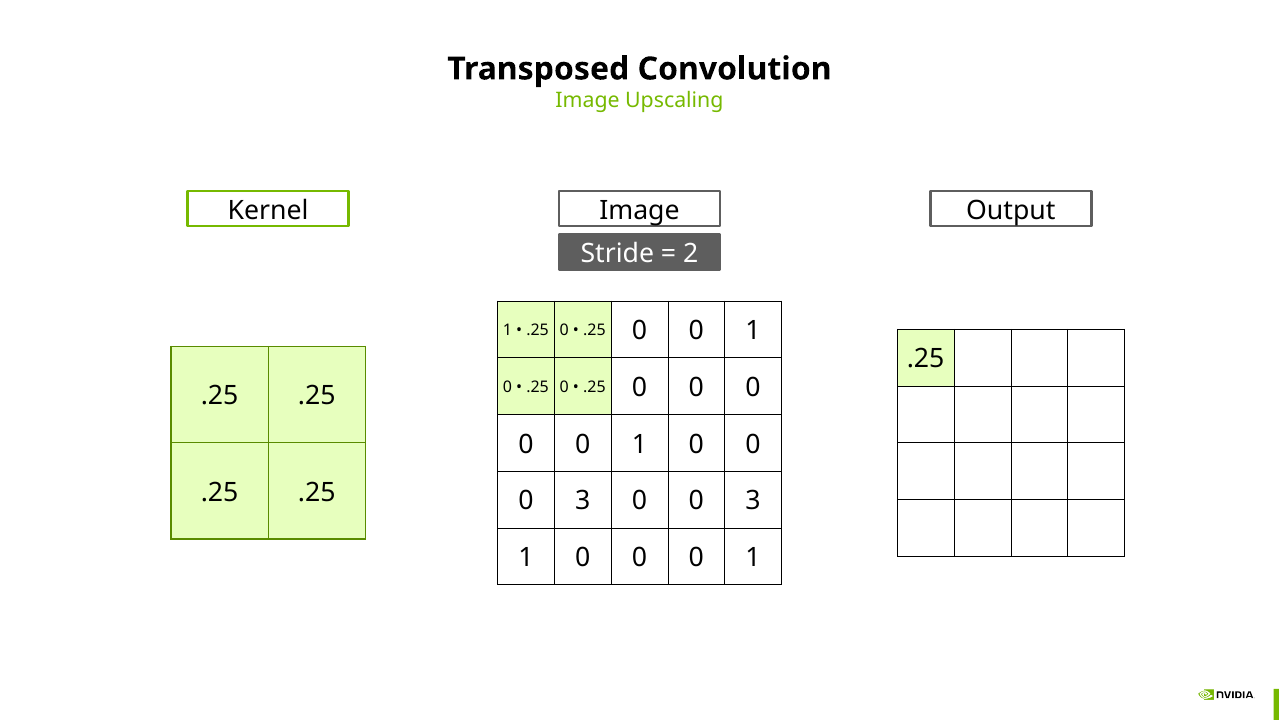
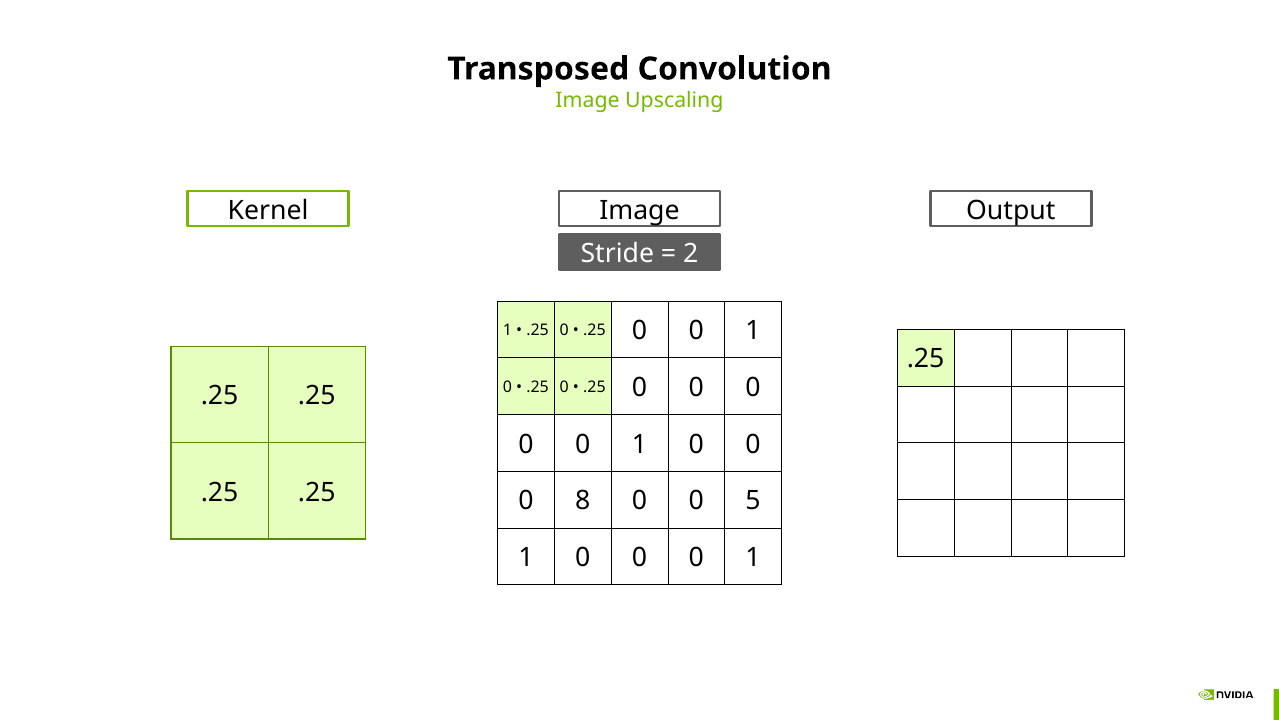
3 at (583, 501): 3 -> 8
3 at (753, 501): 3 -> 5
